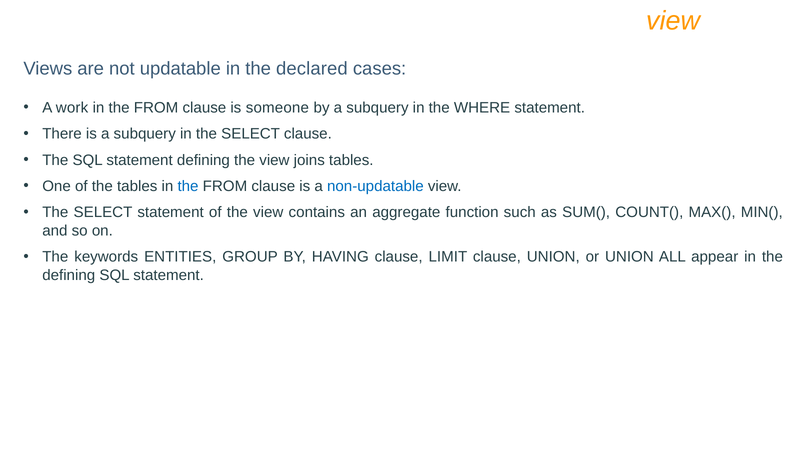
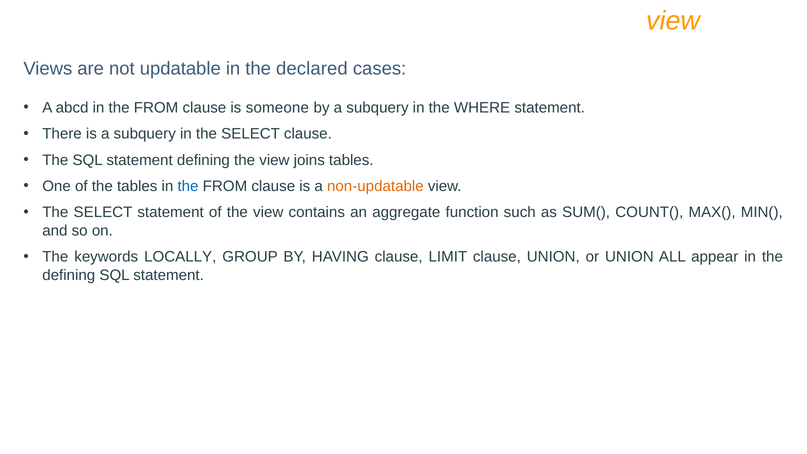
work: work -> abcd
non-updatable colour: blue -> orange
ENTITIES: ENTITIES -> LOCALLY
